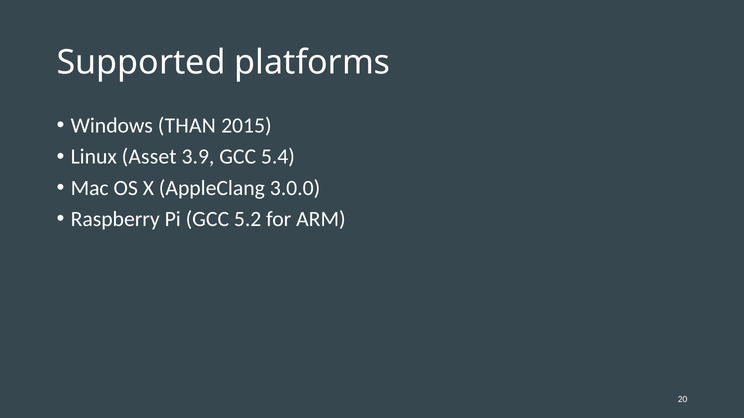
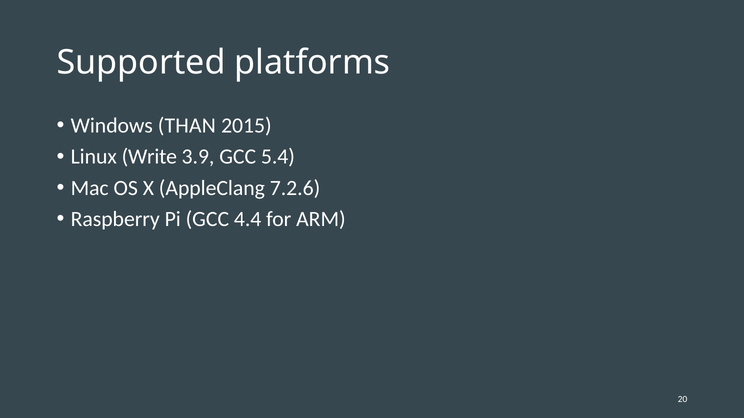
Asset: Asset -> Write
3.0.0: 3.0.0 -> 7.2.6
5.2: 5.2 -> 4.4
